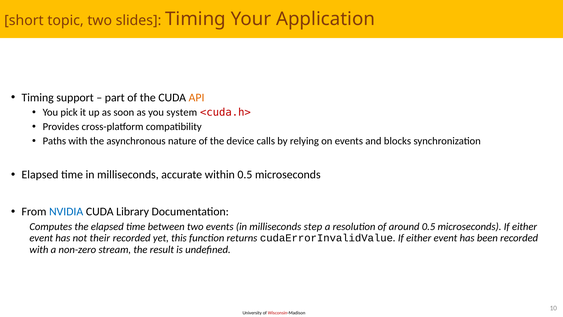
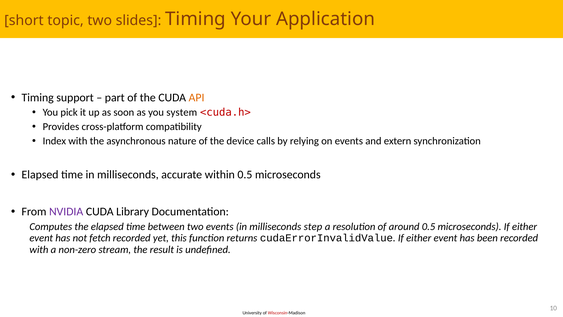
Paths: Paths -> Index
blocks: blocks -> extern
NVIDIA colour: blue -> purple
their: their -> fetch
